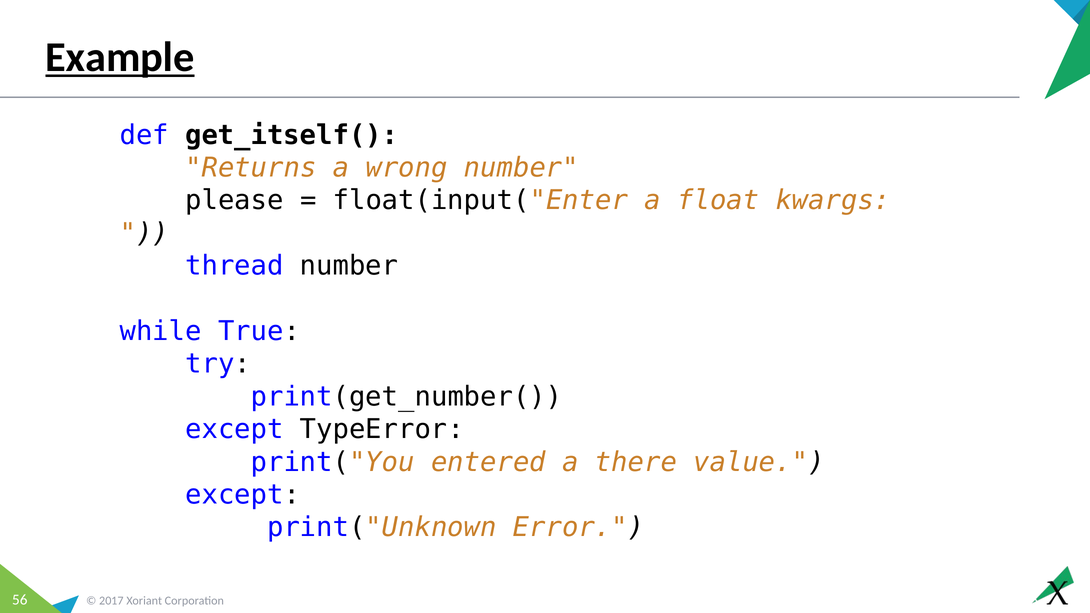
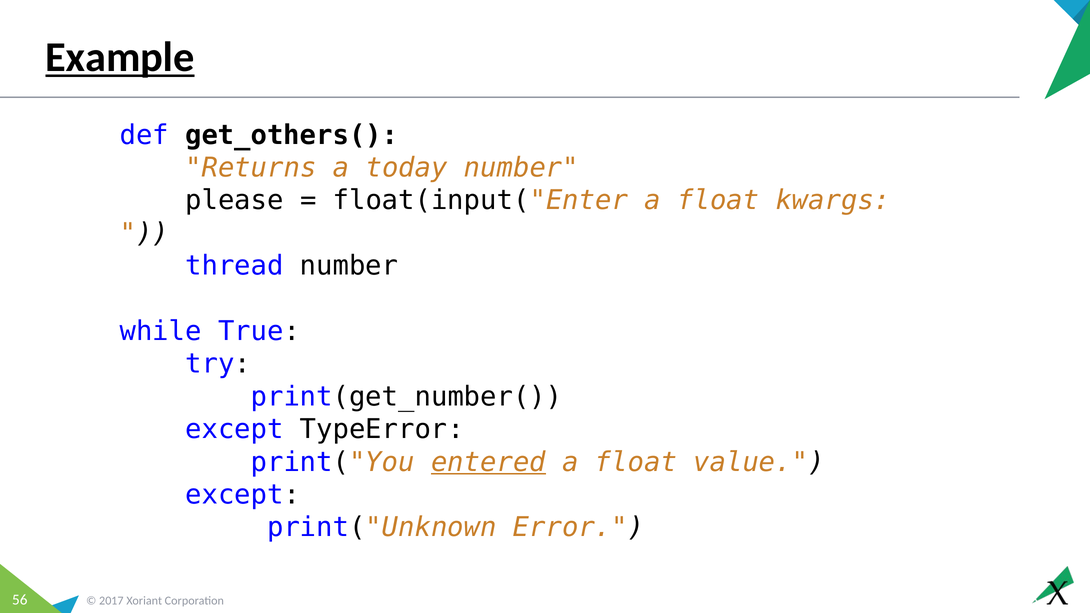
get_itself(: get_itself( -> get_others(
wrong: wrong -> today
entered underline: none -> present
there at (636, 462): there -> float
